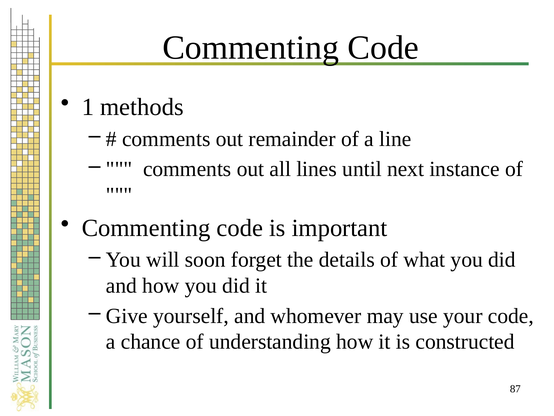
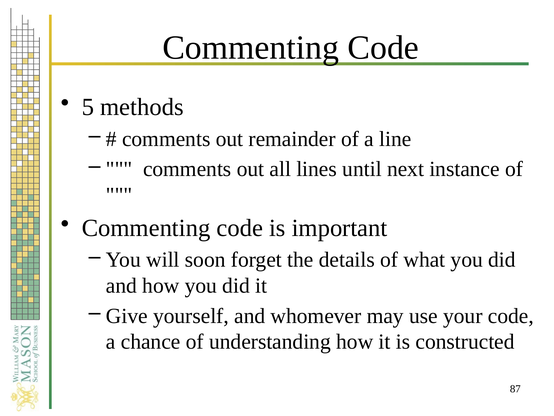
1: 1 -> 5
